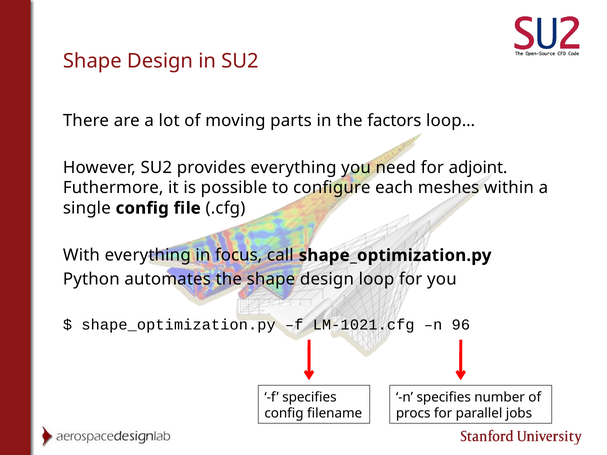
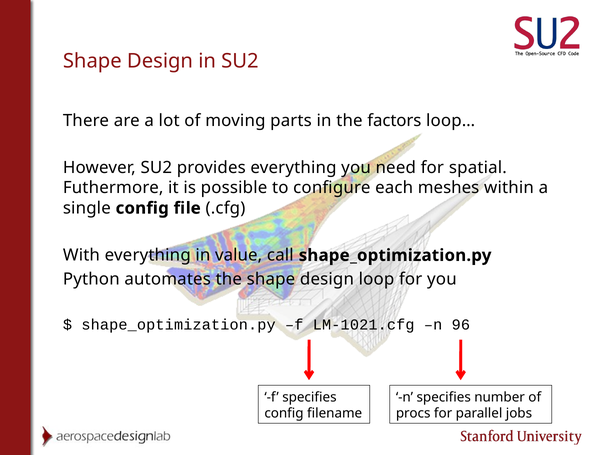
adjoint: adjoint -> spatial
focus: focus -> value
